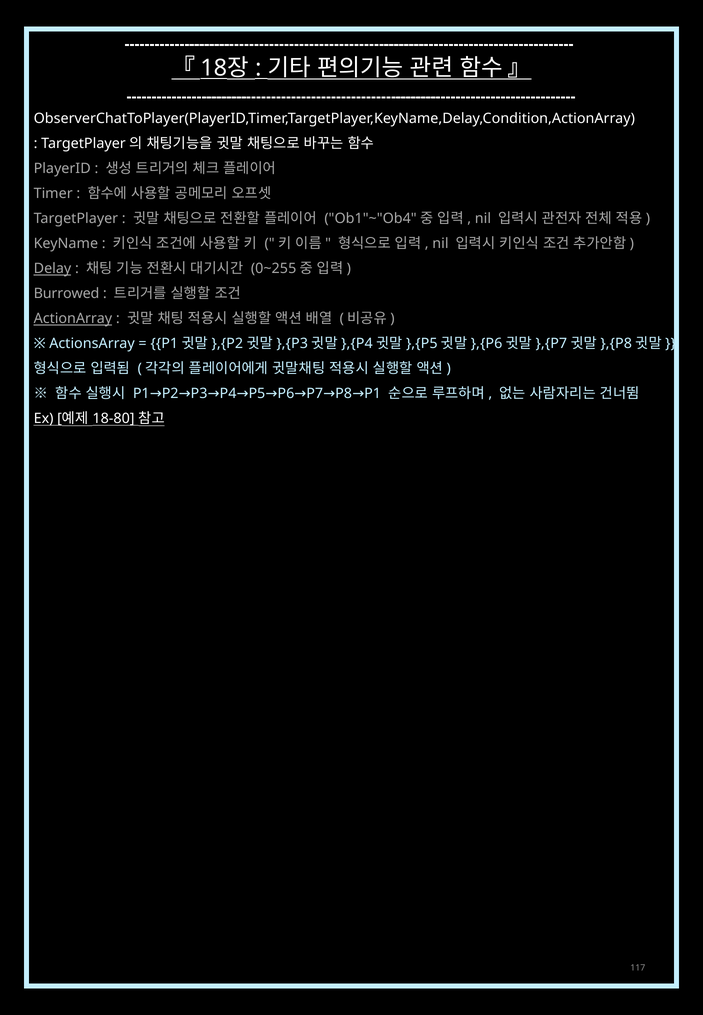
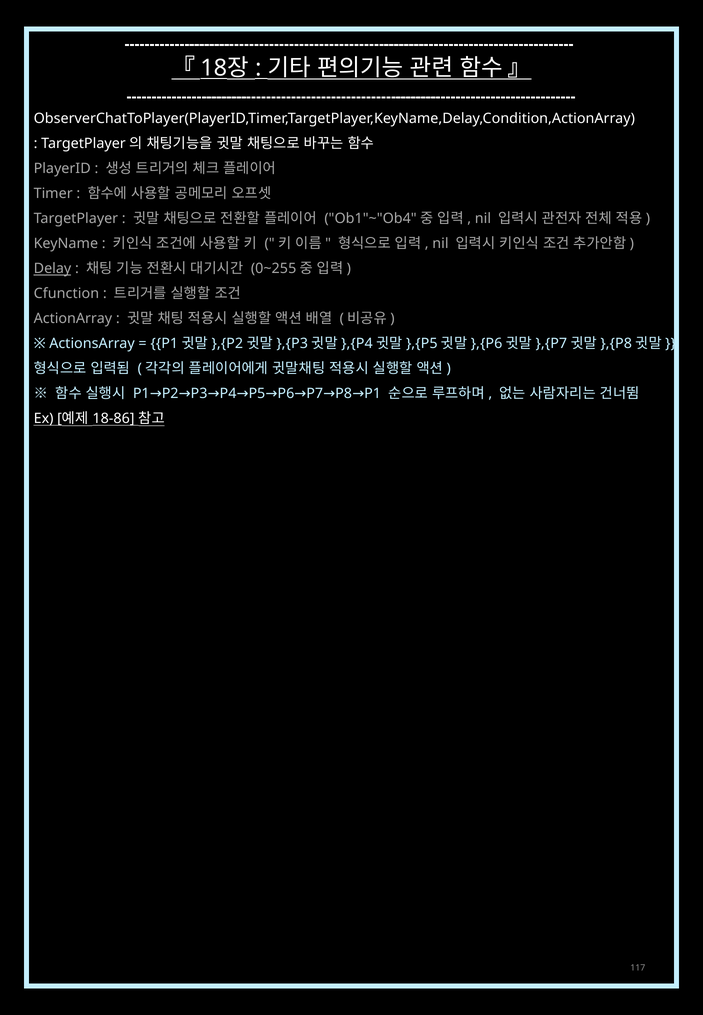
Burrowed: Burrowed -> Cfunction
ActionArray underline: present -> none
18-80: 18-80 -> 18-86
